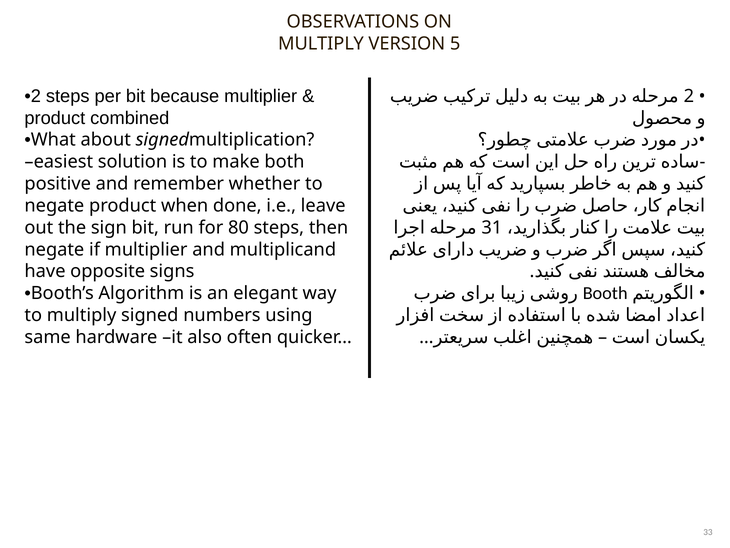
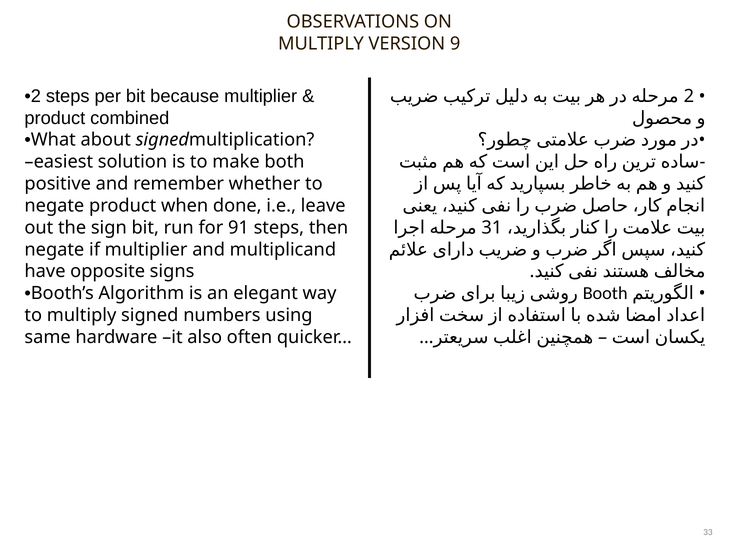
5: 5 -> 9
80: 80 -> 91
